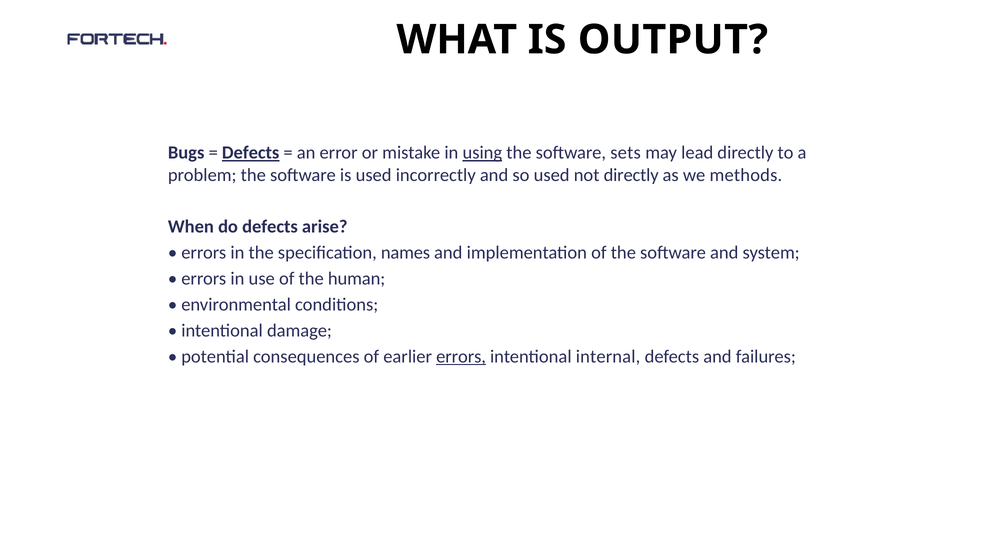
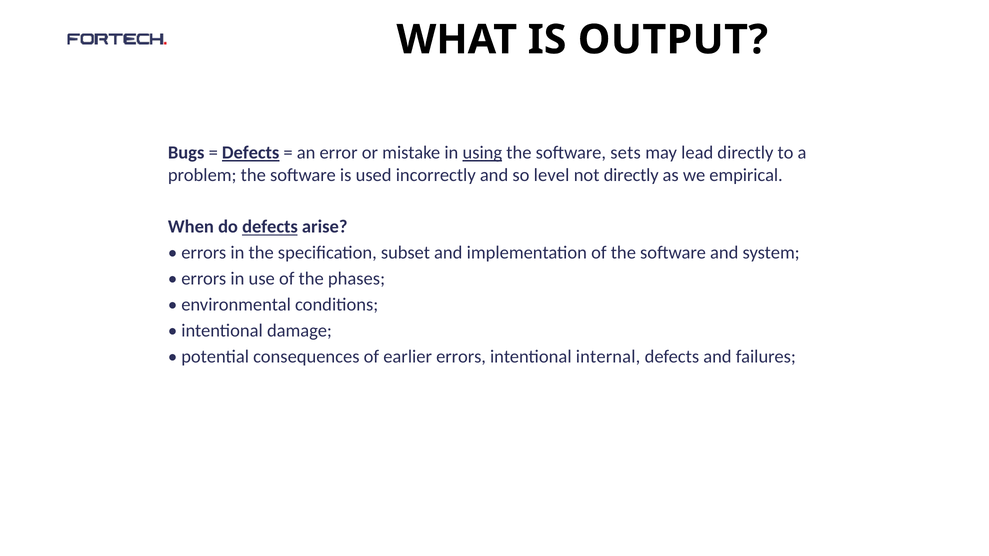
so used: used -> level
methods: methods -> empirical
defects at (270, 227) underline: none -> present
names: names -> subset
human: human -> phases
errors at (461, 357) underline: present -> none
